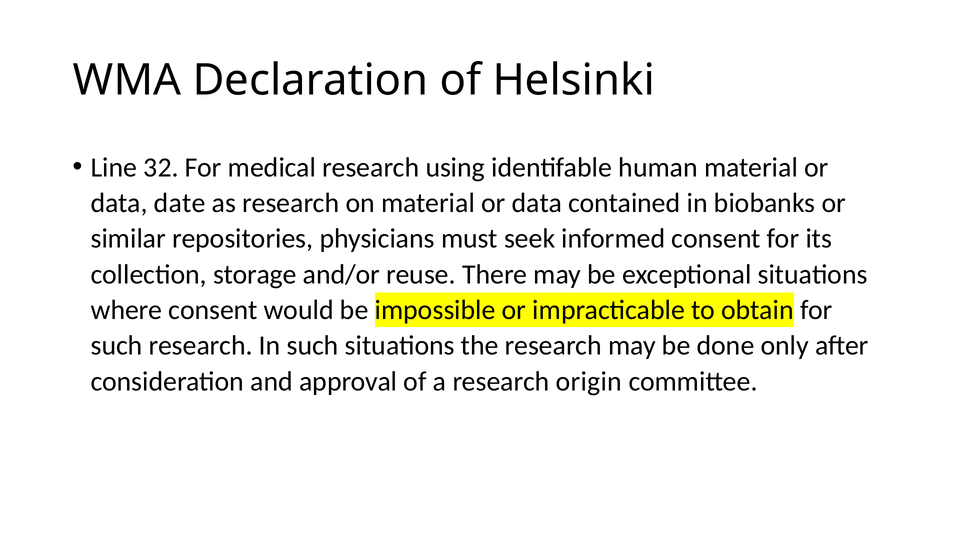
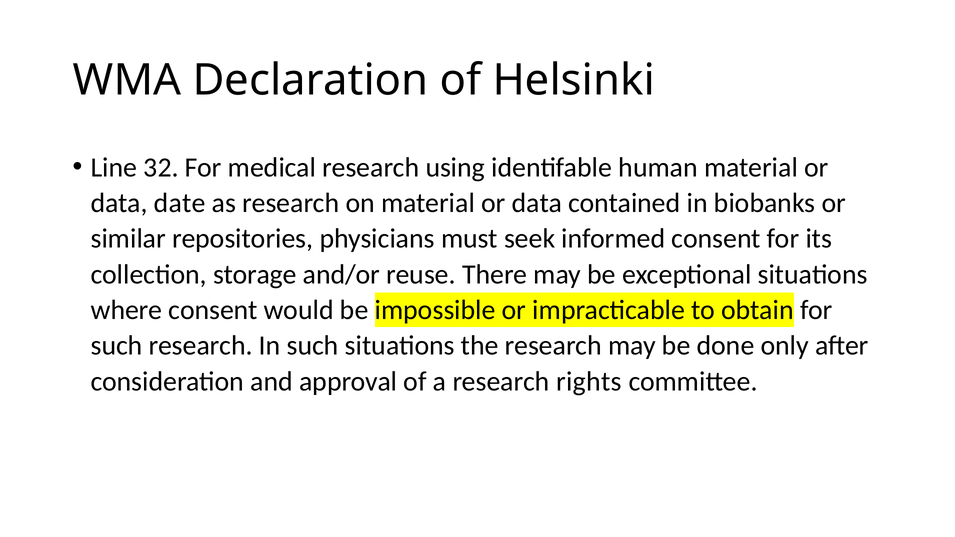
origin: origin -> rights
